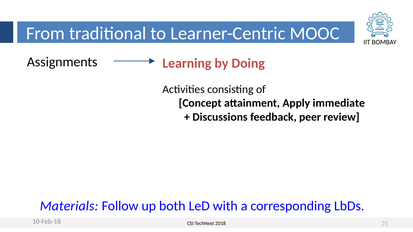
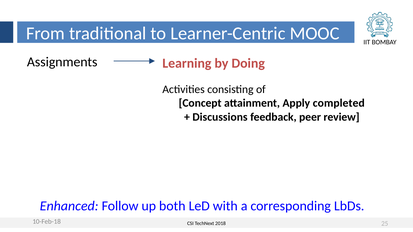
immediate: immediate -> completed
Materials: Materials -> Enhanced
